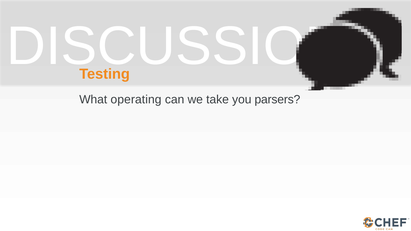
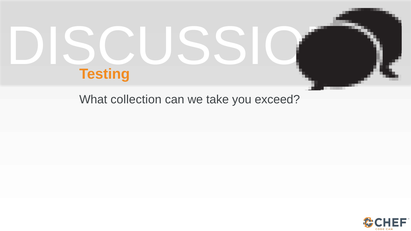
operating: operating -> collection
parsers: parsers -> exceed
